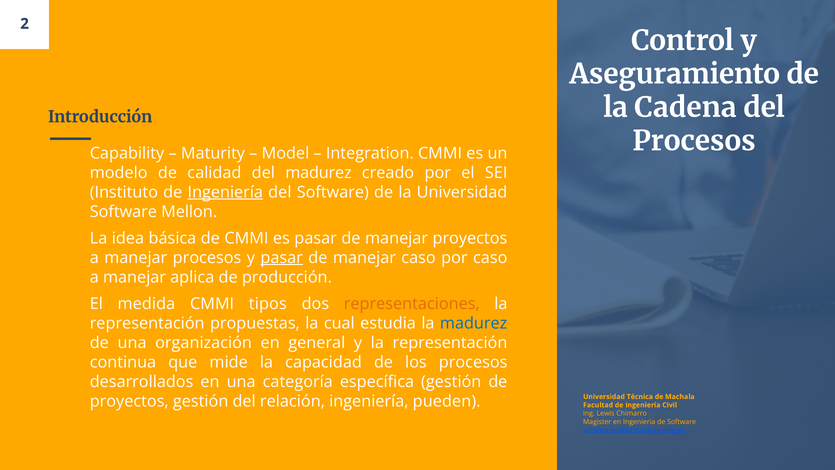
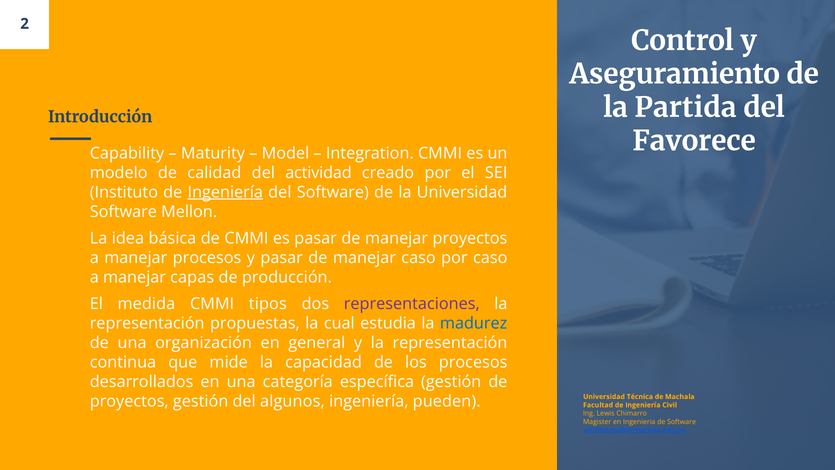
Cadena: Cadena -> Partida
Procesos at (694, 141): Procesos -> Favorece
del madurez: madurez -> actividad
pasar at (282, 258) underline: present -> none
aplica: aplica -> capas
representaciones colour: orange -> purple
relación: relación -> algunos
